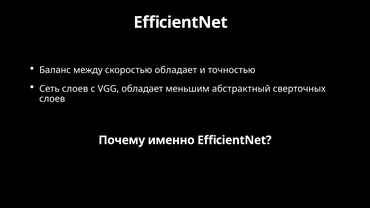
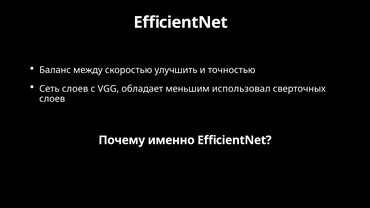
скоростью обладает: обладает -> улучшить
абстрактный: абстрактный -> использовал
